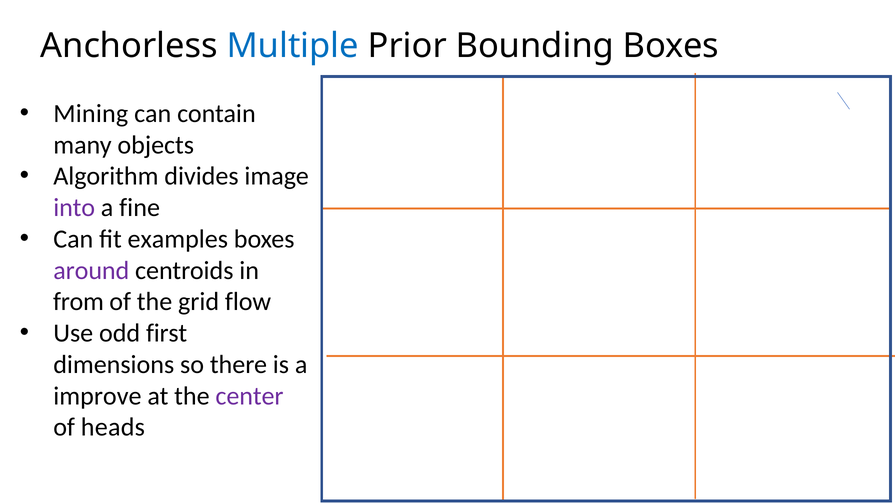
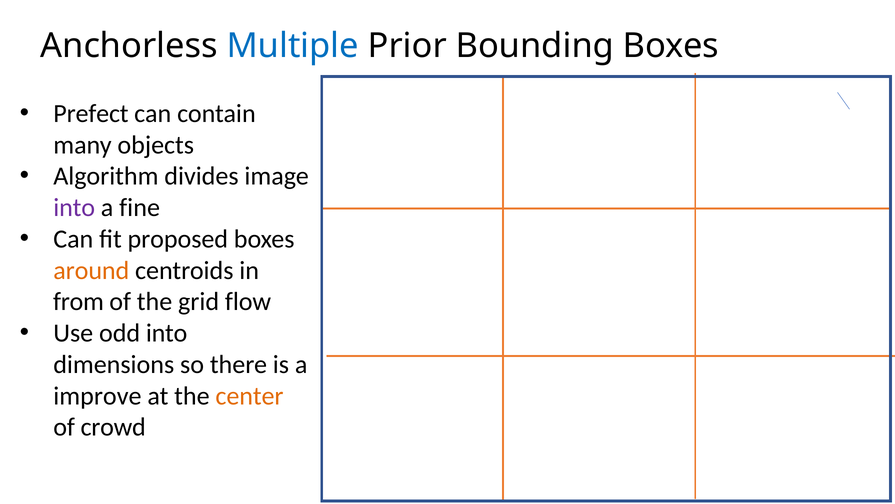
Mining: Mining -> Prefect
examples: examples -> proposed
around colour: purple -> orange
odd first: first -> into
center colour: purple -> orange
heads: heads -> crowd
